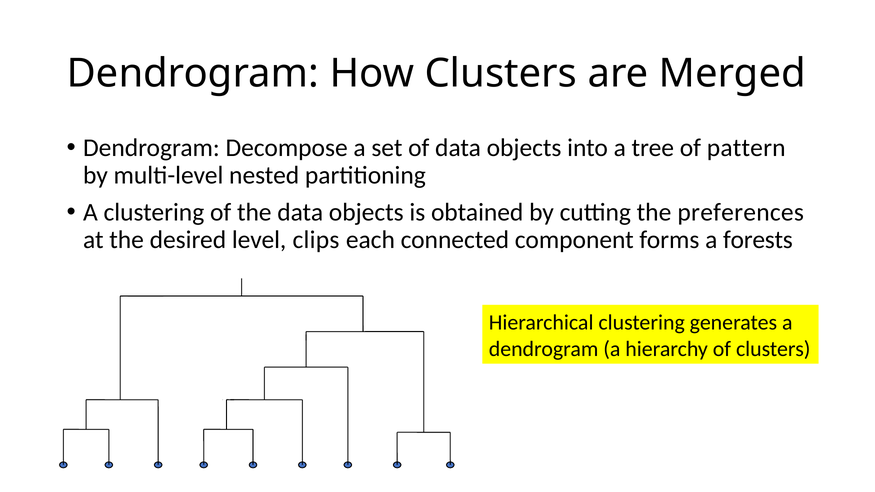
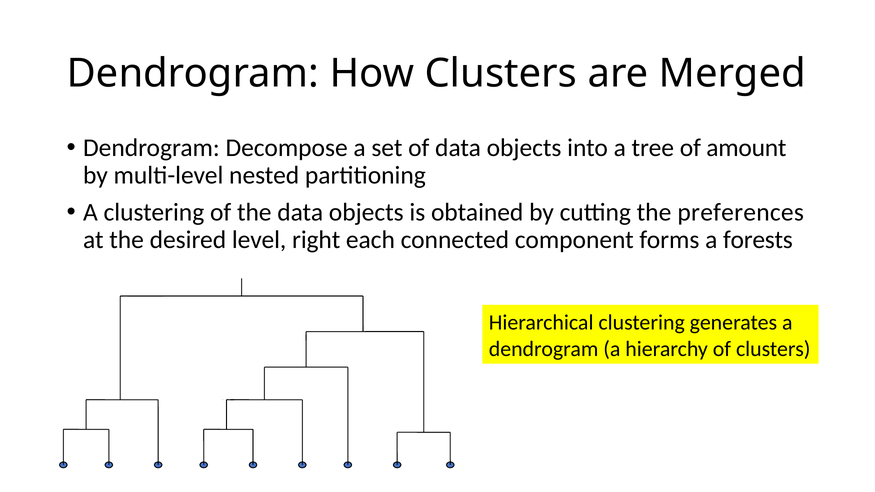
pattern: pattern -> amount
clips: clips -> right
